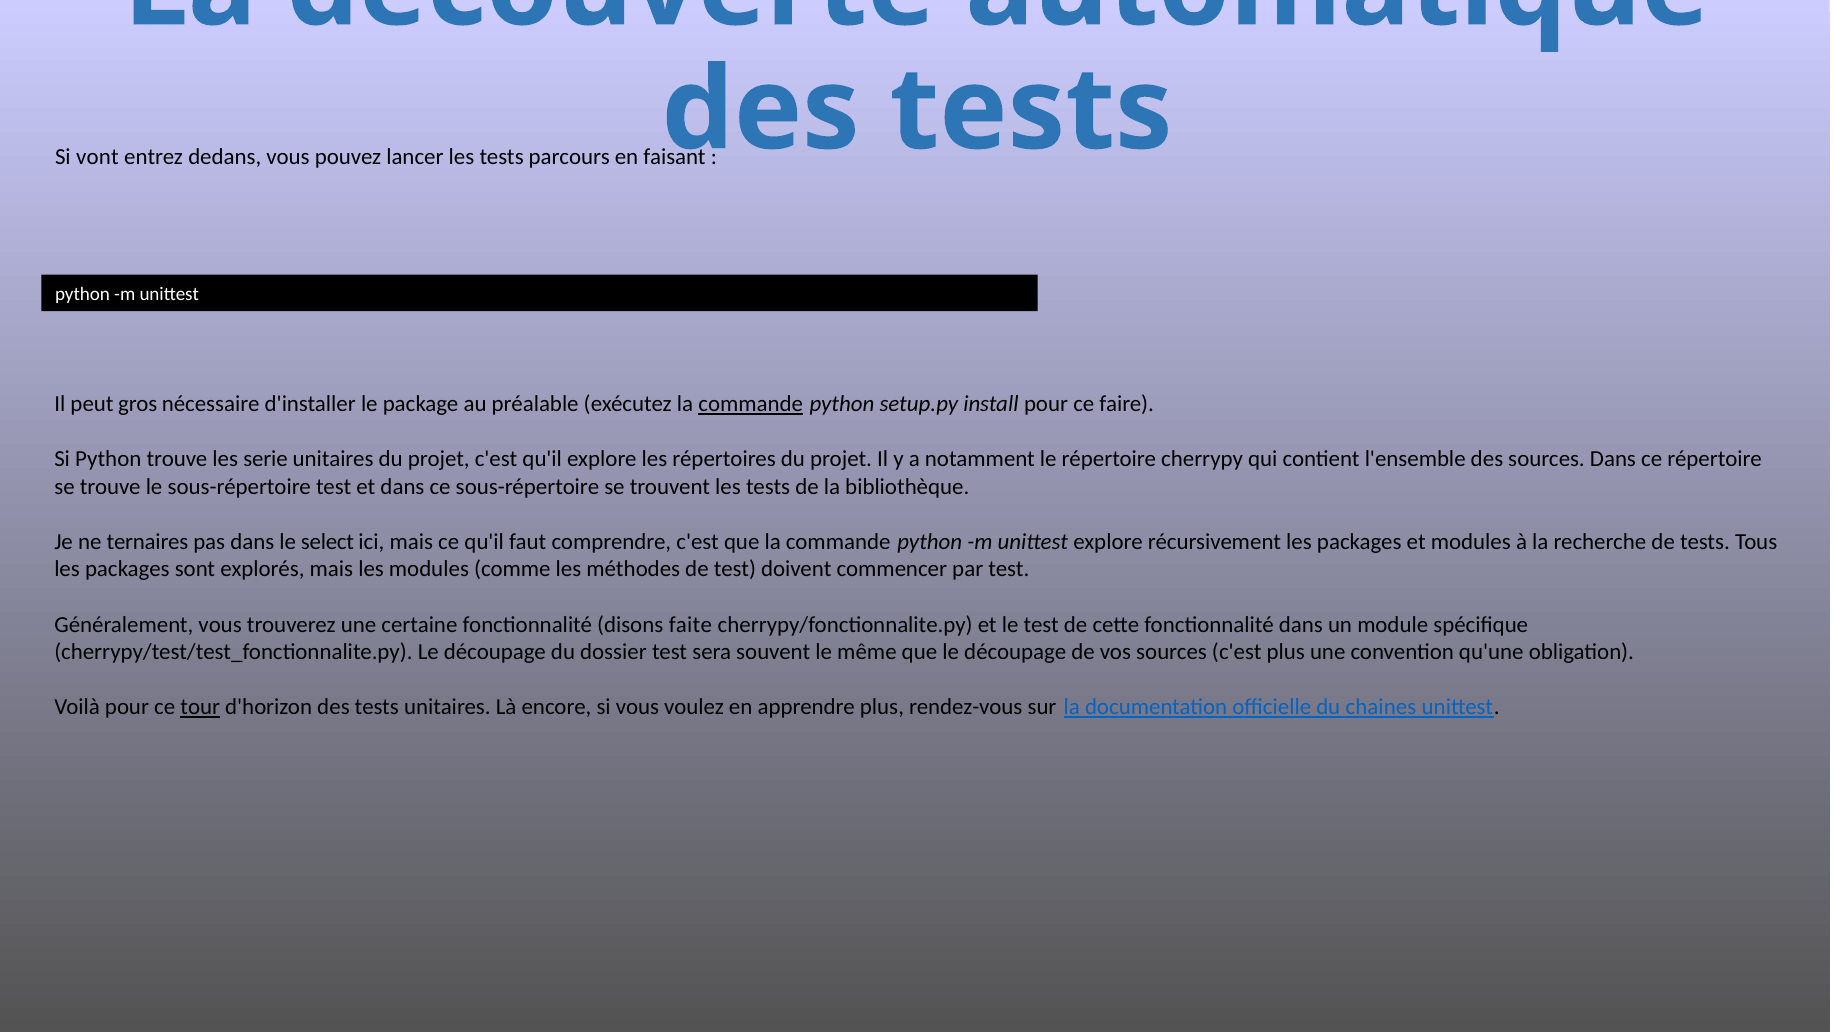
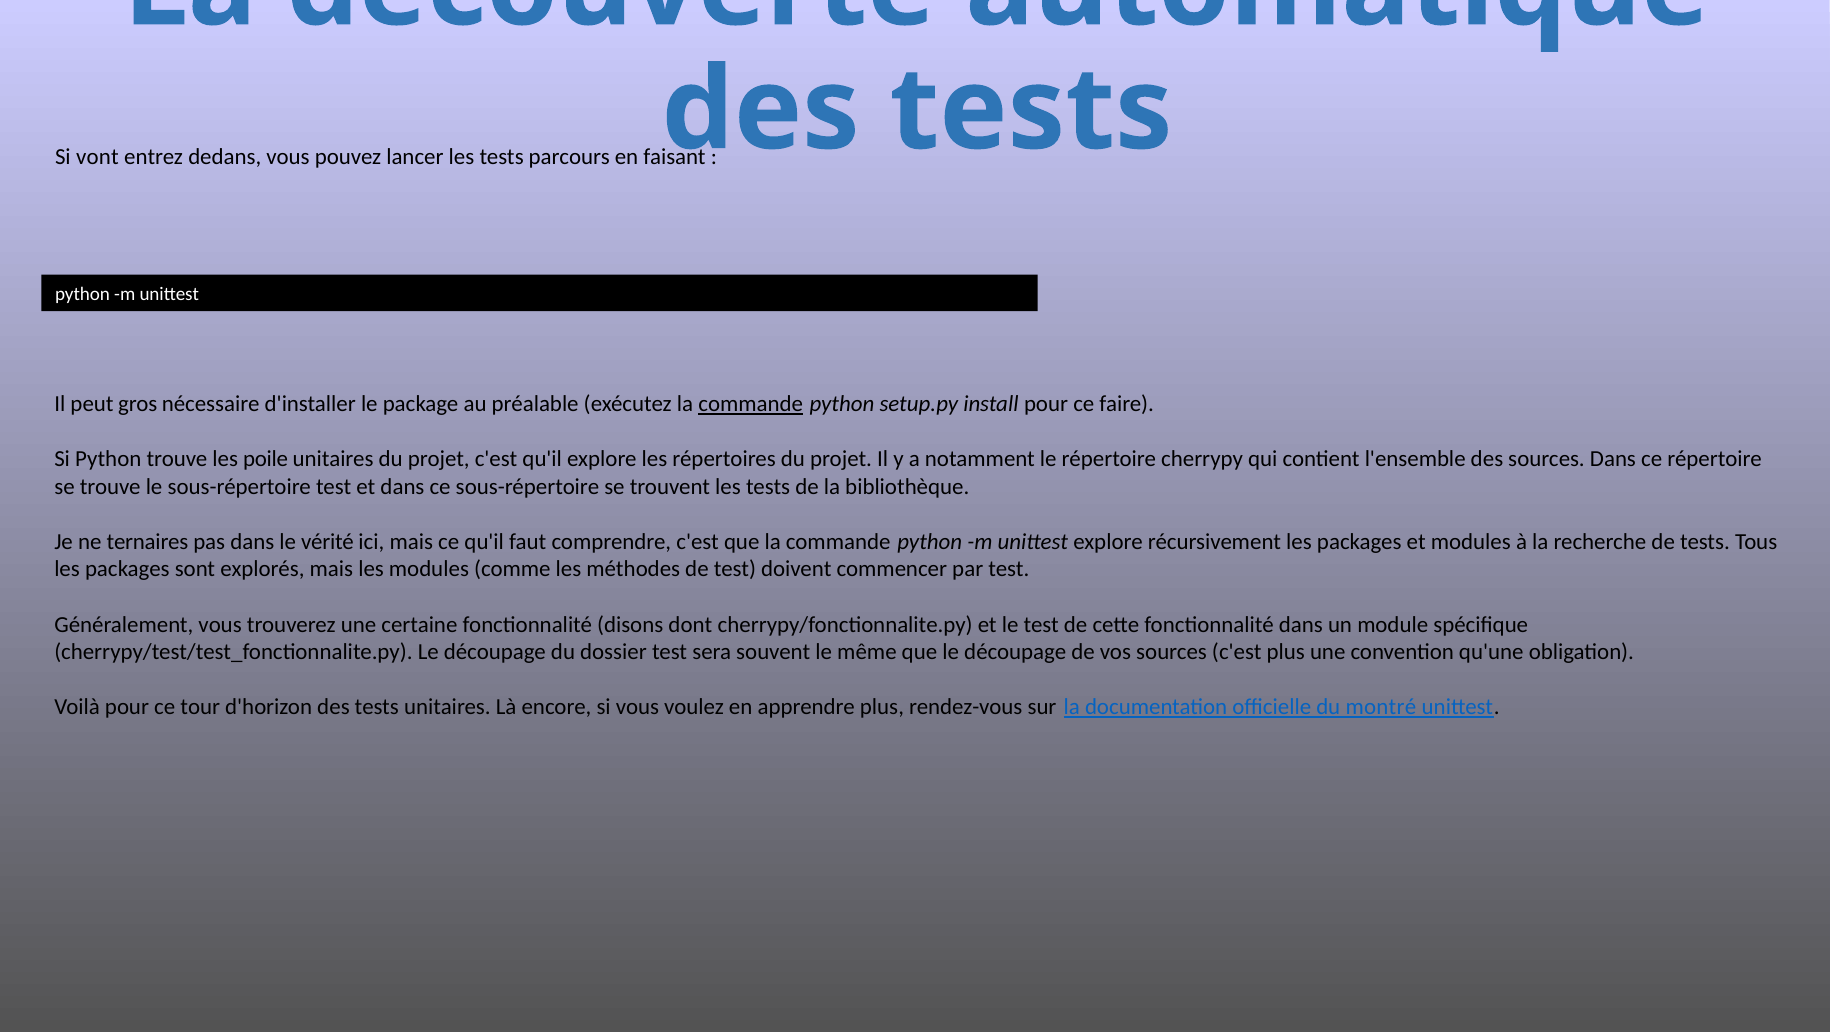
serie: serie -> poile
select: select -> vérité
faite: faite -> dont
tour underline: present -> none
chaines: chaines -> montré
